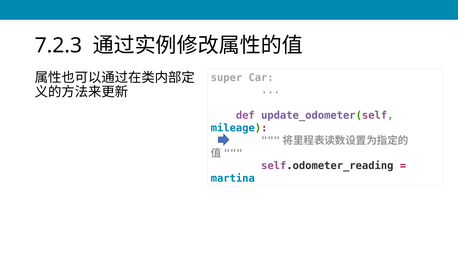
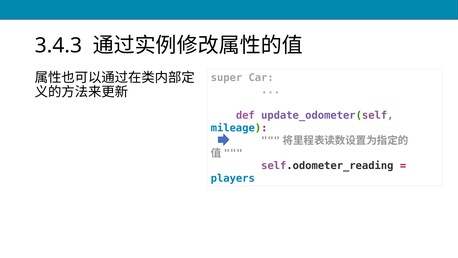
7.2.3: 7.2.3 -> 3.4.3
martina: martina -> players
